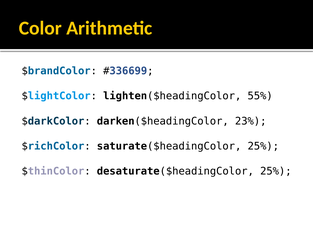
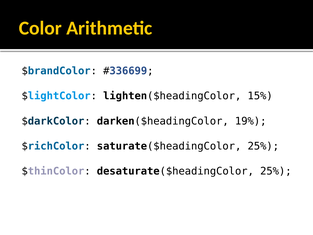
55%: 55% -> 15%
23%: 23% -> 19%
